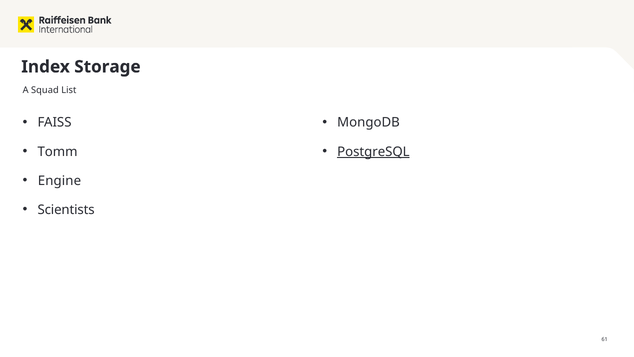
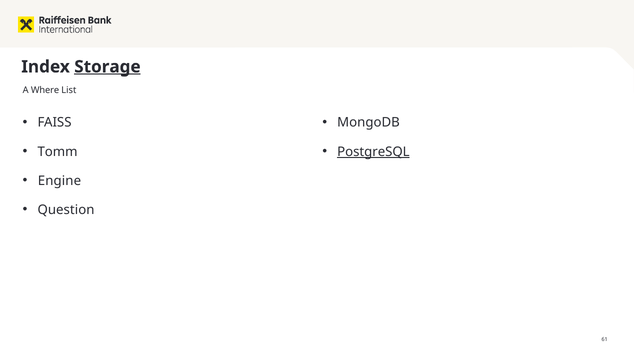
Storage underline: none -> present
Squad: Squad -> Where
Scientists: Scientists -> Question
